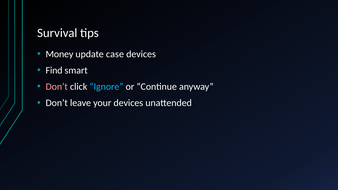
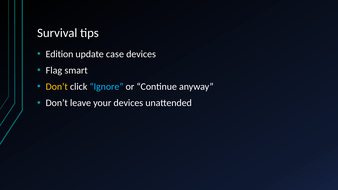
Money: Money -> Edition
Find: Find -> Flag
Don’t at (57, 87) colour: pink -> yellow
